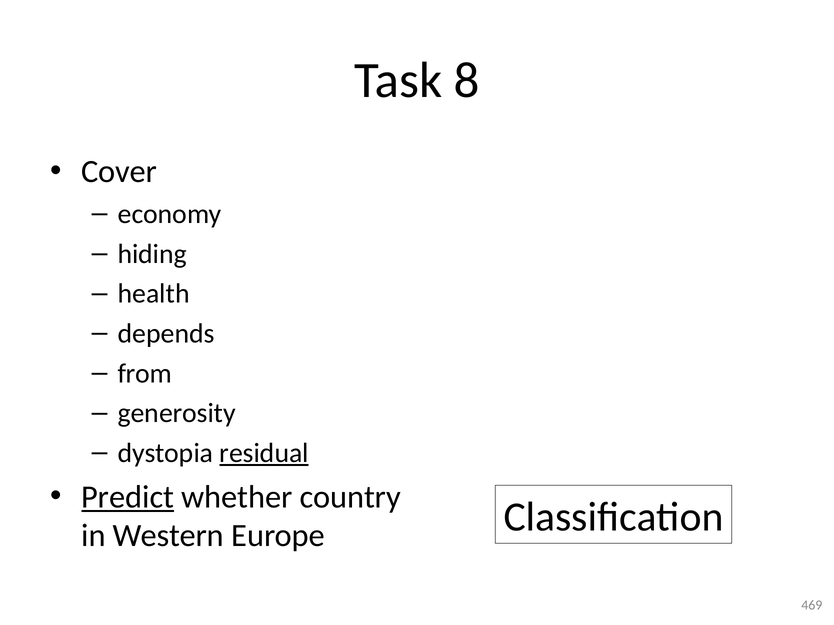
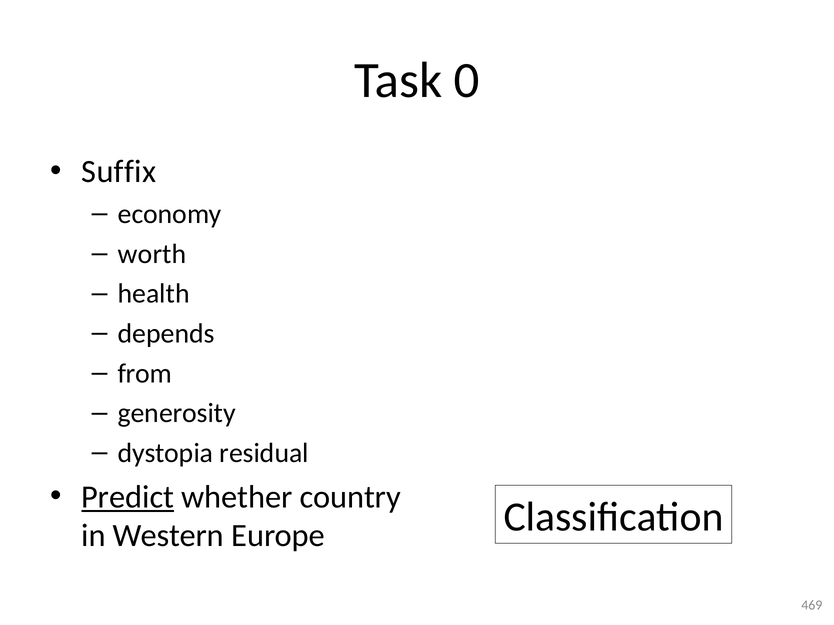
8: 8 -> 0
Cover: Cover -> Suffix
hiding: hiding -> worth
residual underline: present -> none
